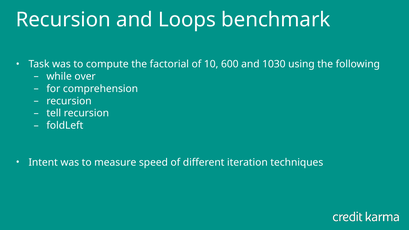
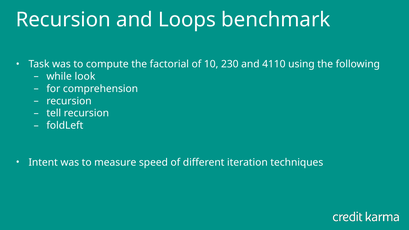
600: 600 -> 230
1030: 1030 -> 4110
over: over -> look
